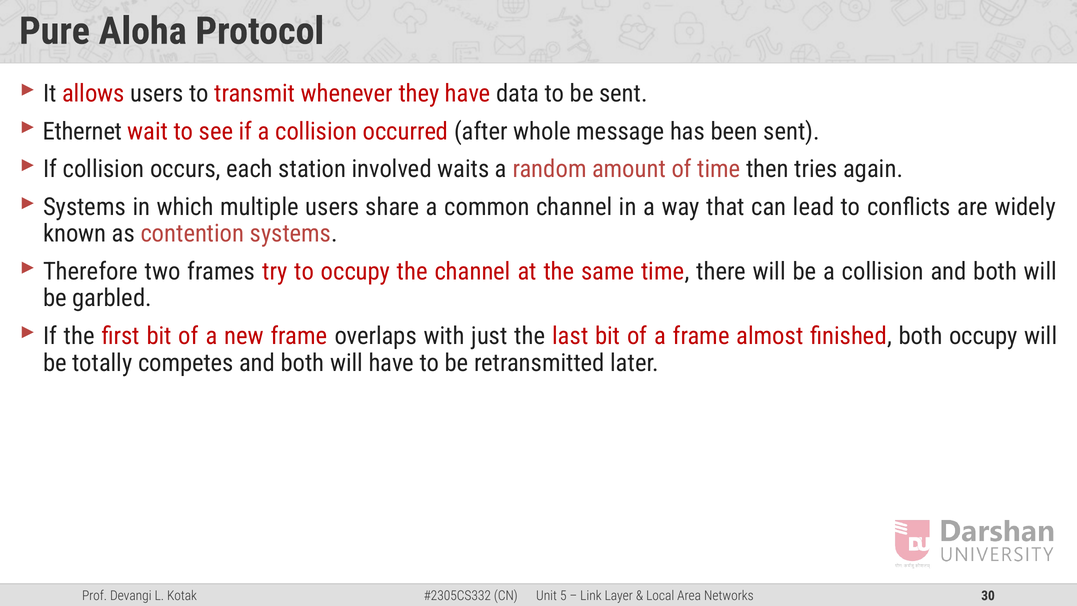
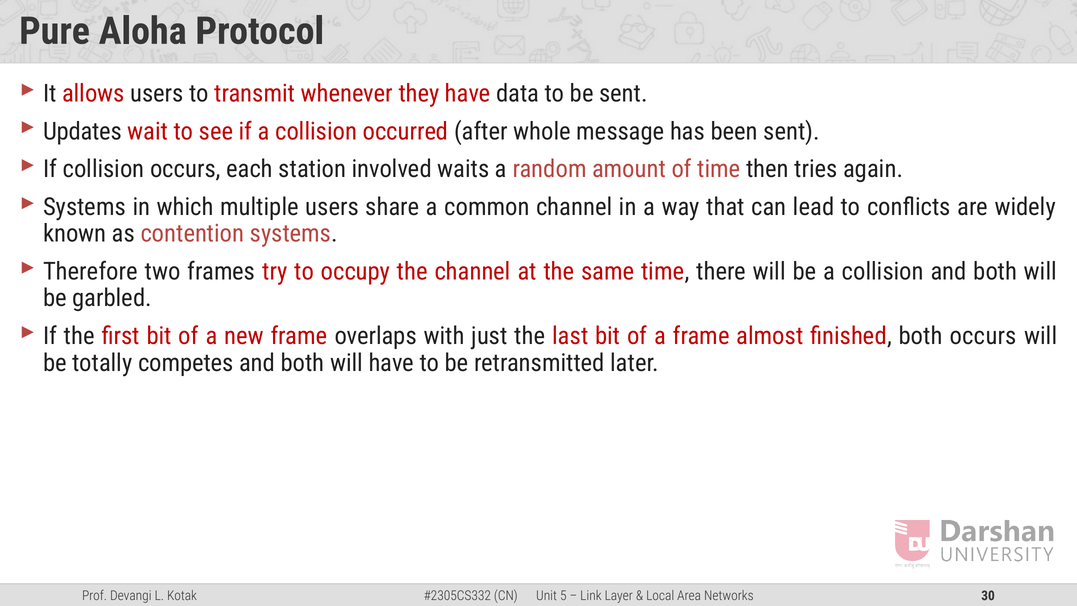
Ethernet: Ethernet -> Updates
both occupy: occupy -> occurs
